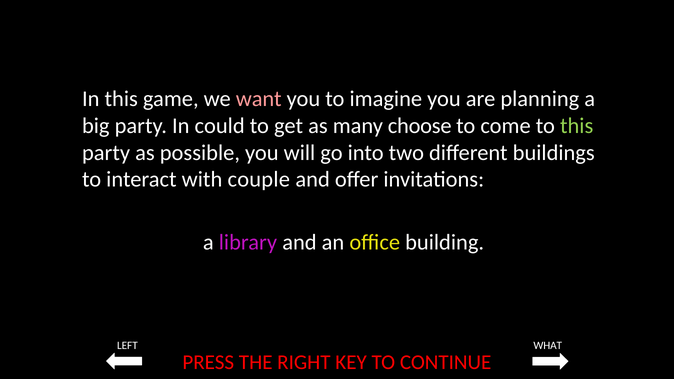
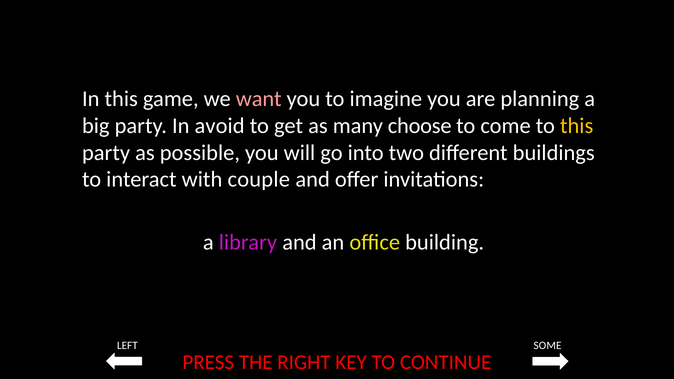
could: could -> avoid
this at (577, 126) colour: light green -> yellow
WHAT: WHAT -> SOME
